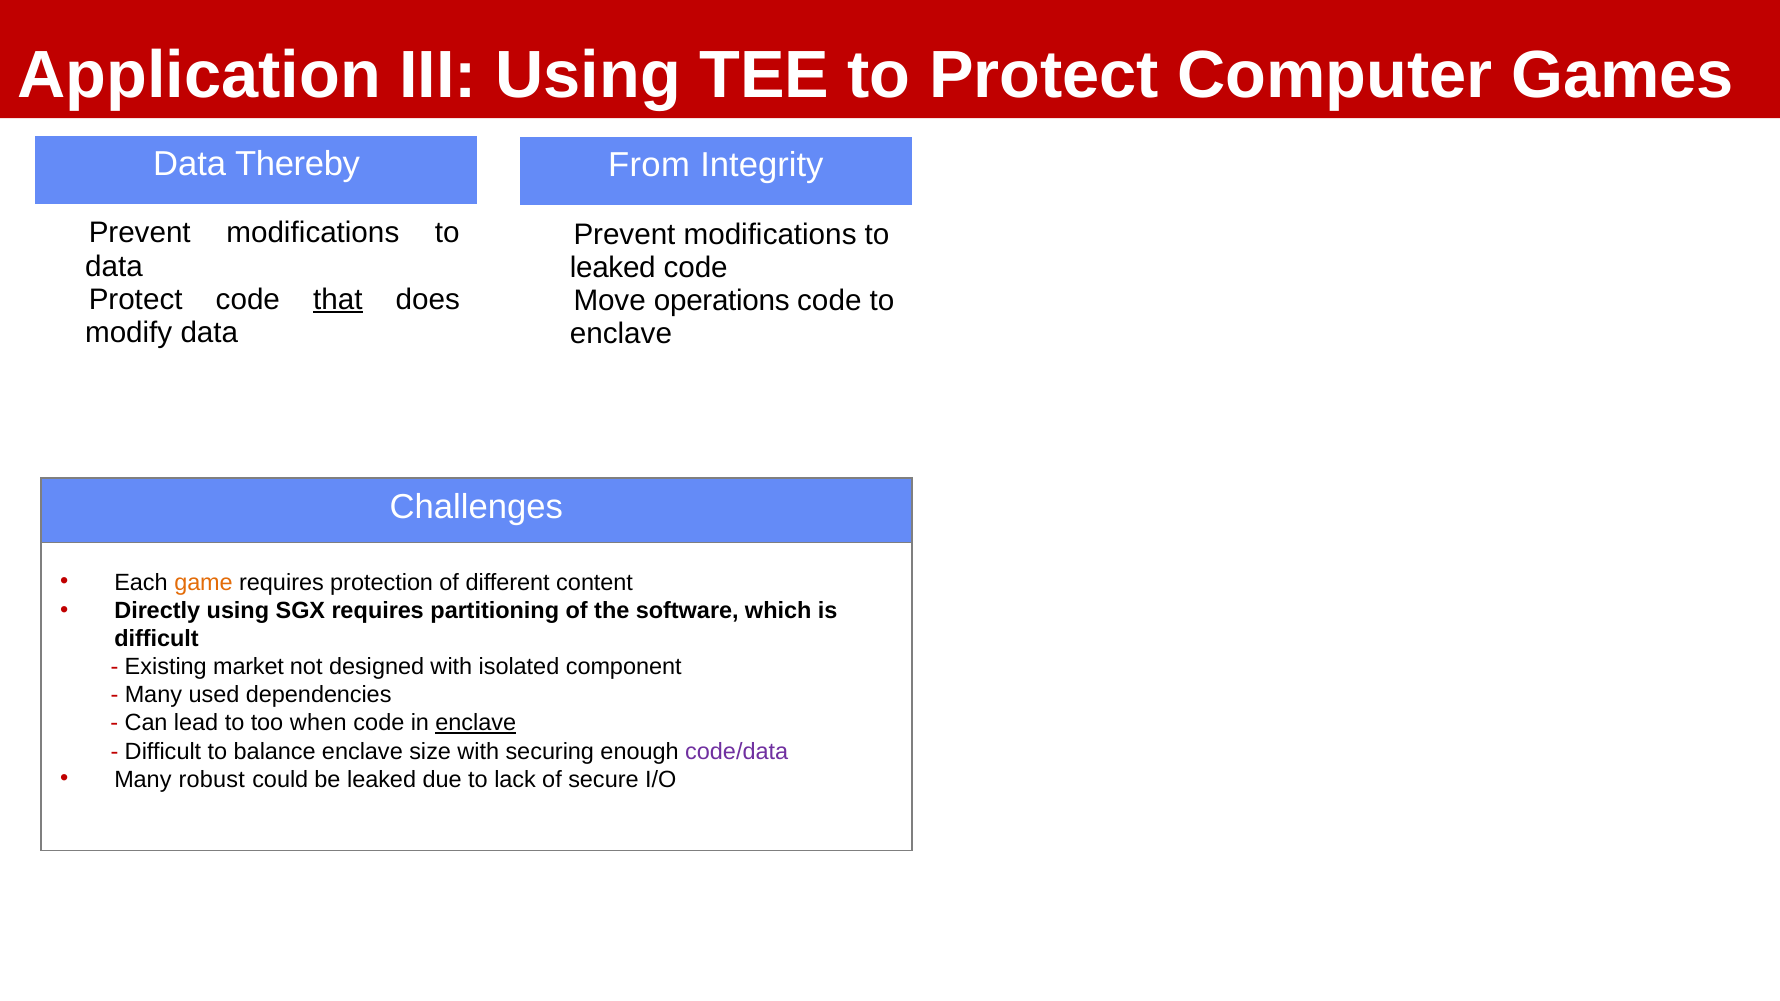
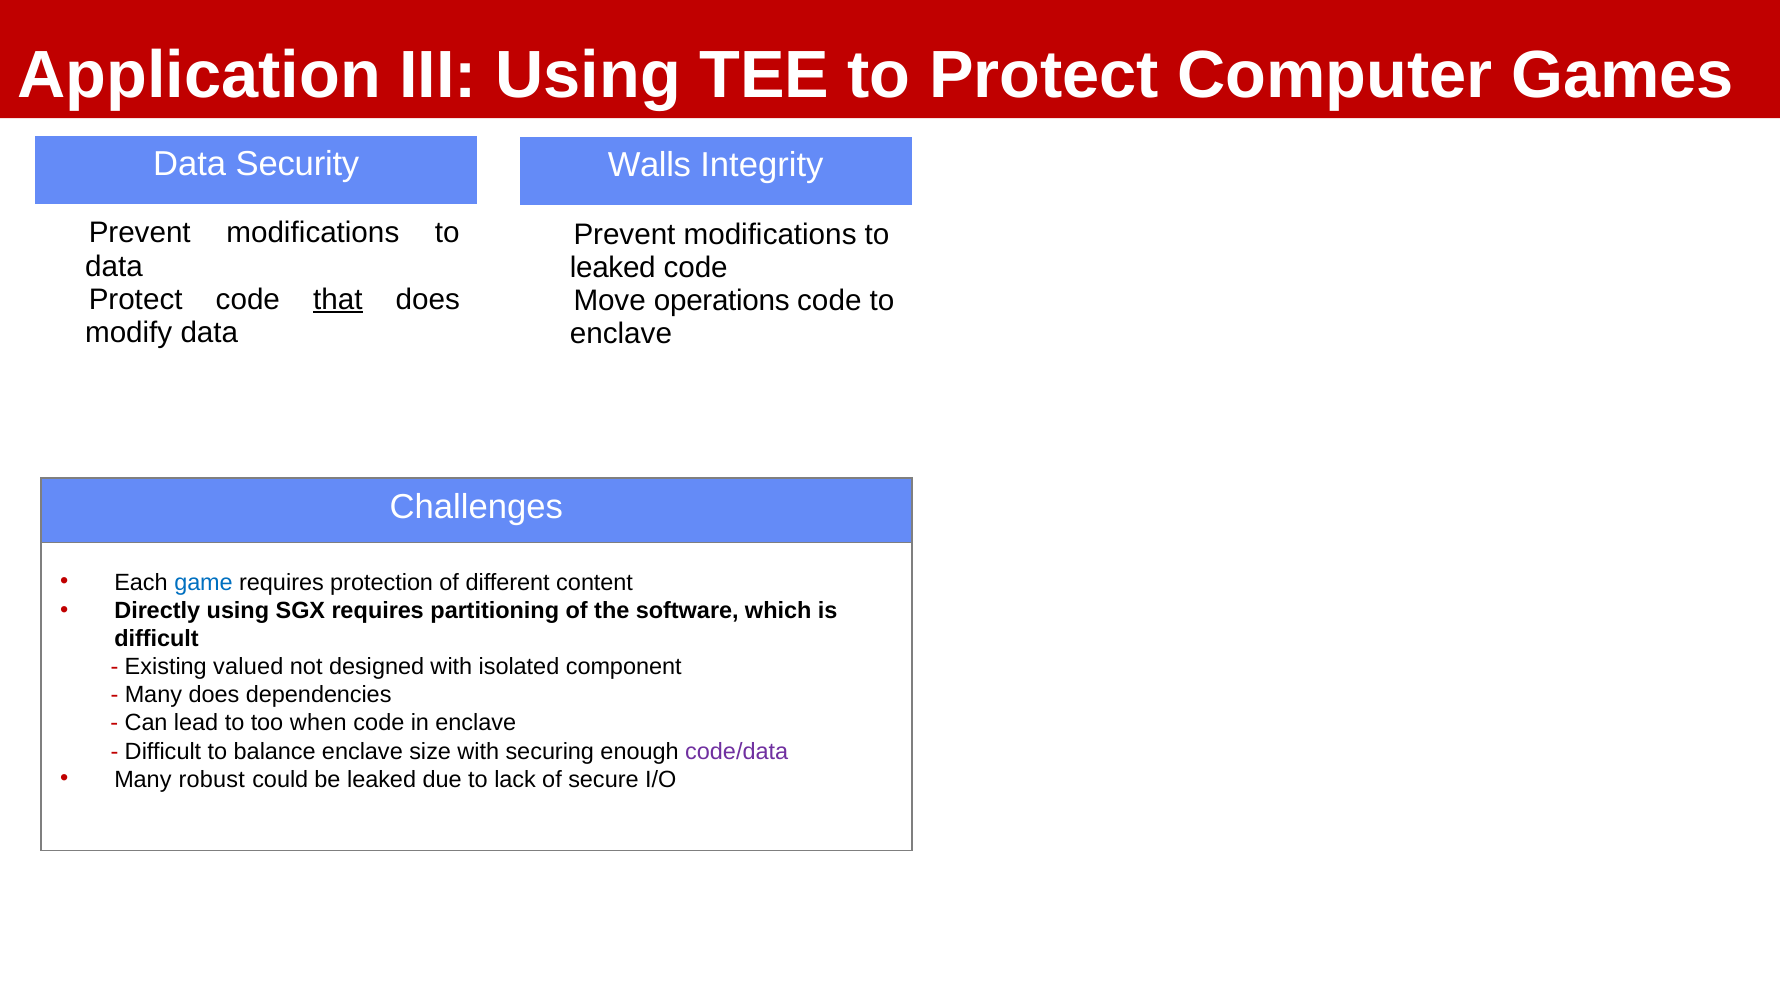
Thereby: Thereby -> Security
From: From -> Walls
game colour: orange -> blue
market: market -> valued
Many used: used -> does
enclave at (476, 723) underline: present -> none
